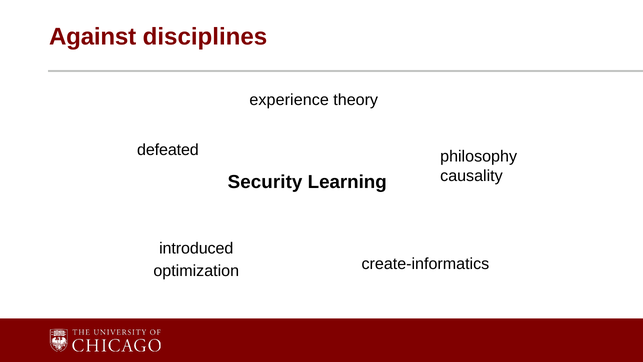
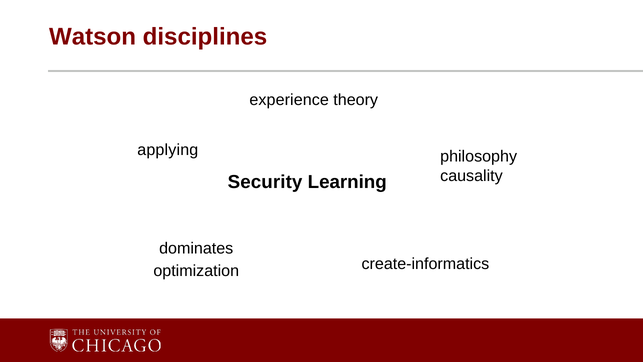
Against: Against -> Watson
defeated: defeated -> applying
introduced: introduced -> dominates
